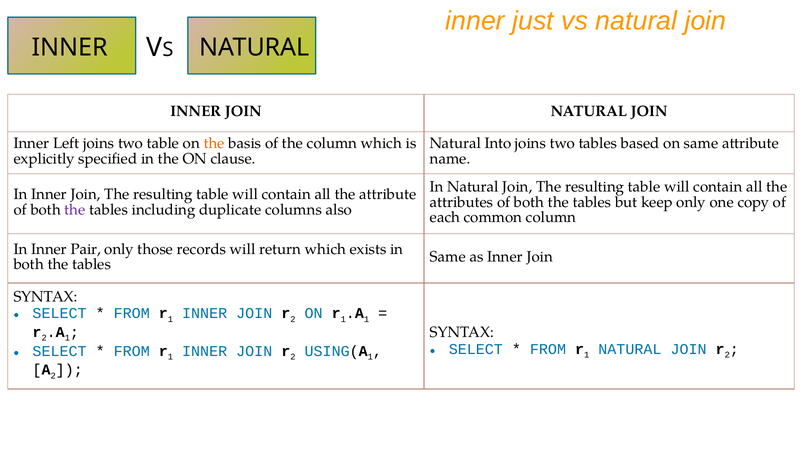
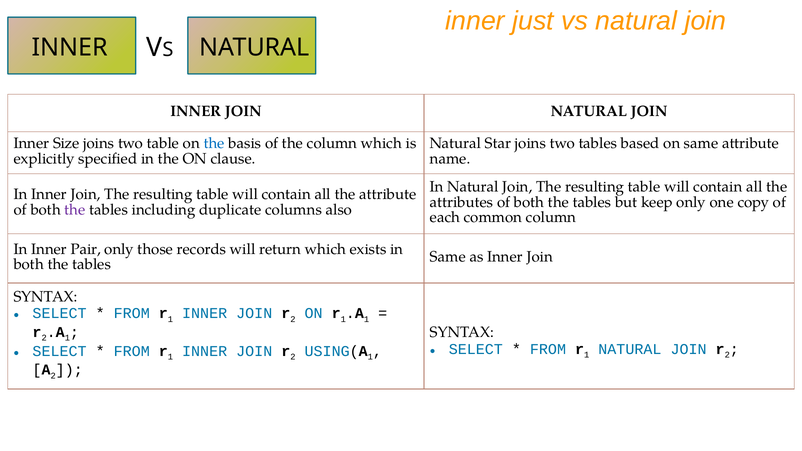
Left: Left -> Size
the at (214, 144) colour: orange -> blue
Into: Into -> Star
